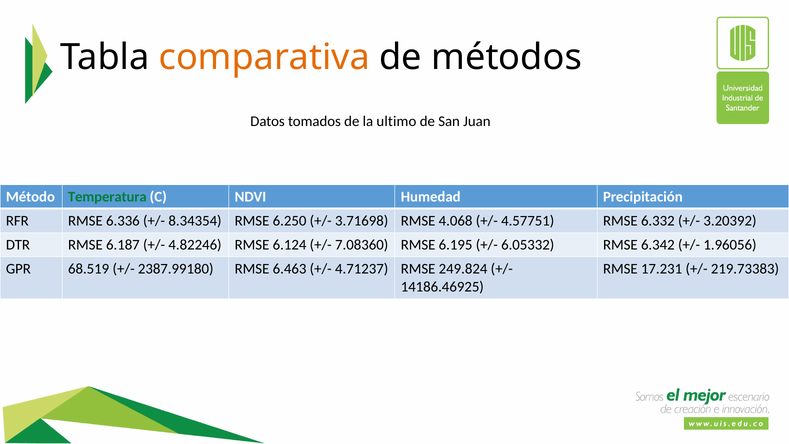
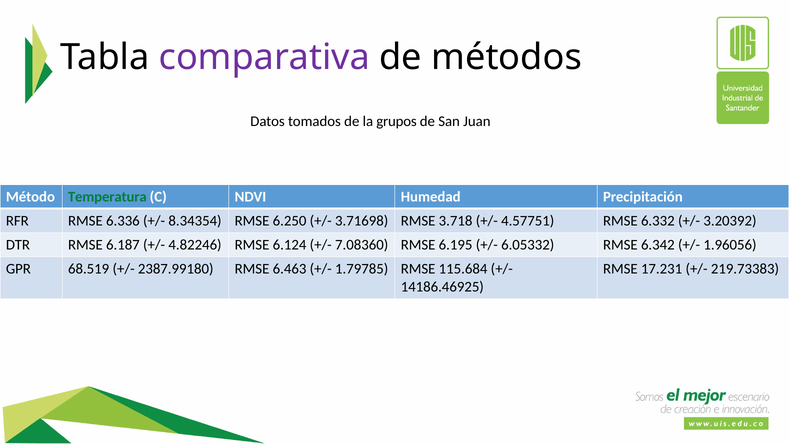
comparativa colour: orange -> purple
ultimo: ultimo -> grupos
4.068: 4.068 -> 3.718
4.71237: 4.71237 -> 1.79785
249.824: 249.824 -> 115.684
